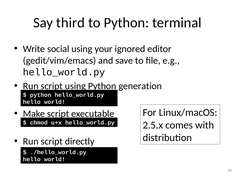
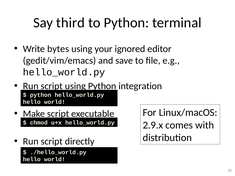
social: social -> bytes
generation: generation -> integration
2.5.x: 2.5.x -> 2.9.x
